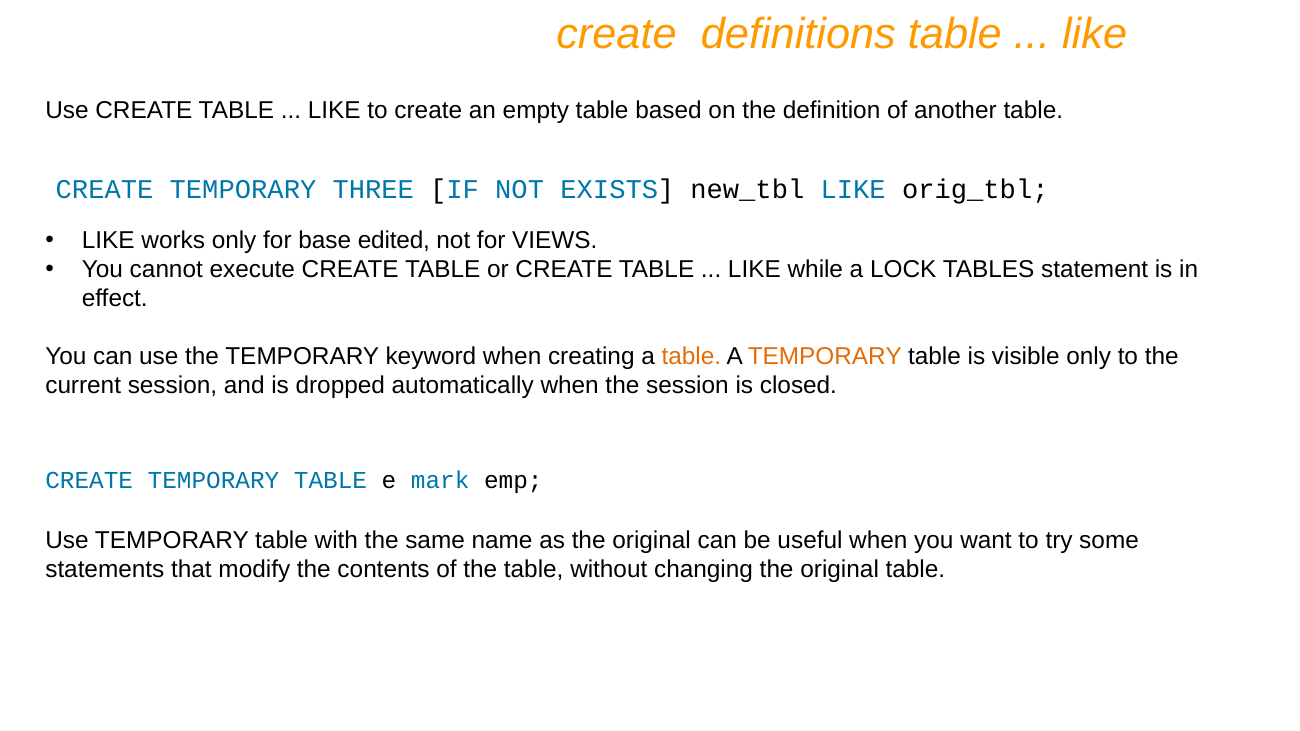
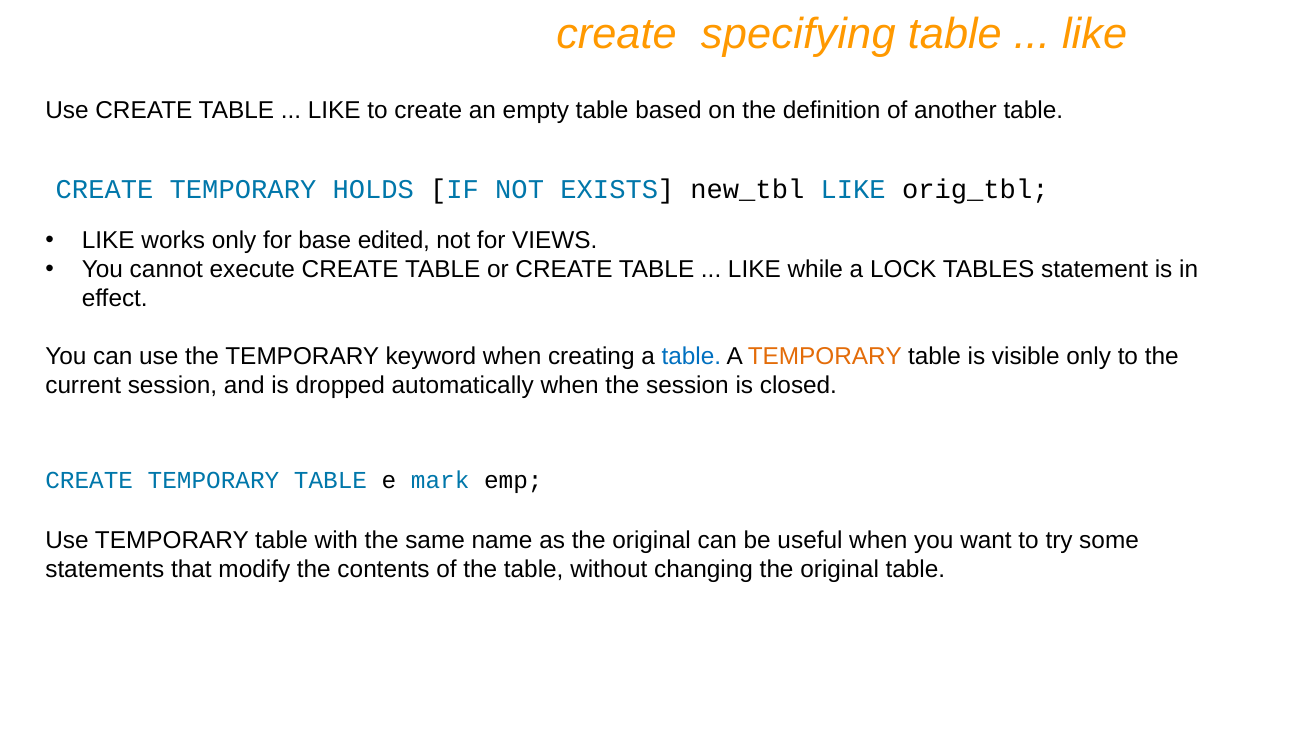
definitions: definitions -> specifying
THREE: THREE -> HOLDS
table at (691, 356) colour: orange -> blue
